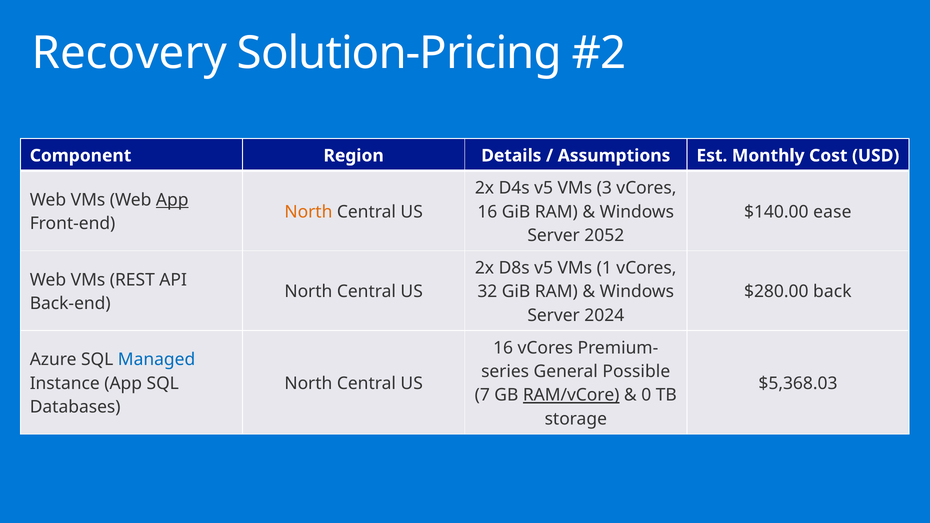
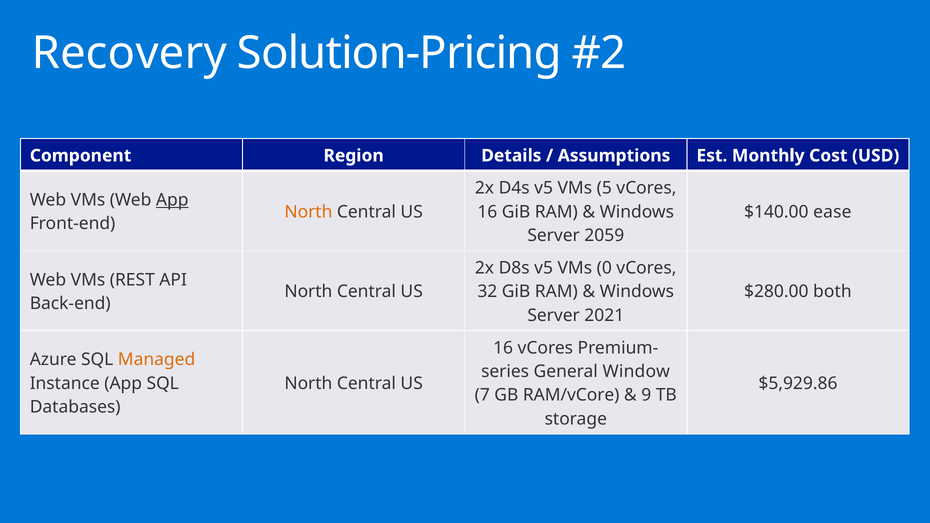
3: 3 -> 5
2052: 2052 -> 2059
1: 1 -> 0
back: back -> both
2024: 2024 -> 2021
Managed colour: blue -> orange
Possible: Possible -> Window
$5,368.03: $5,368.03 -> $5,929.86
RAM/vCore underline: present -> none
0: 0 -> 9
